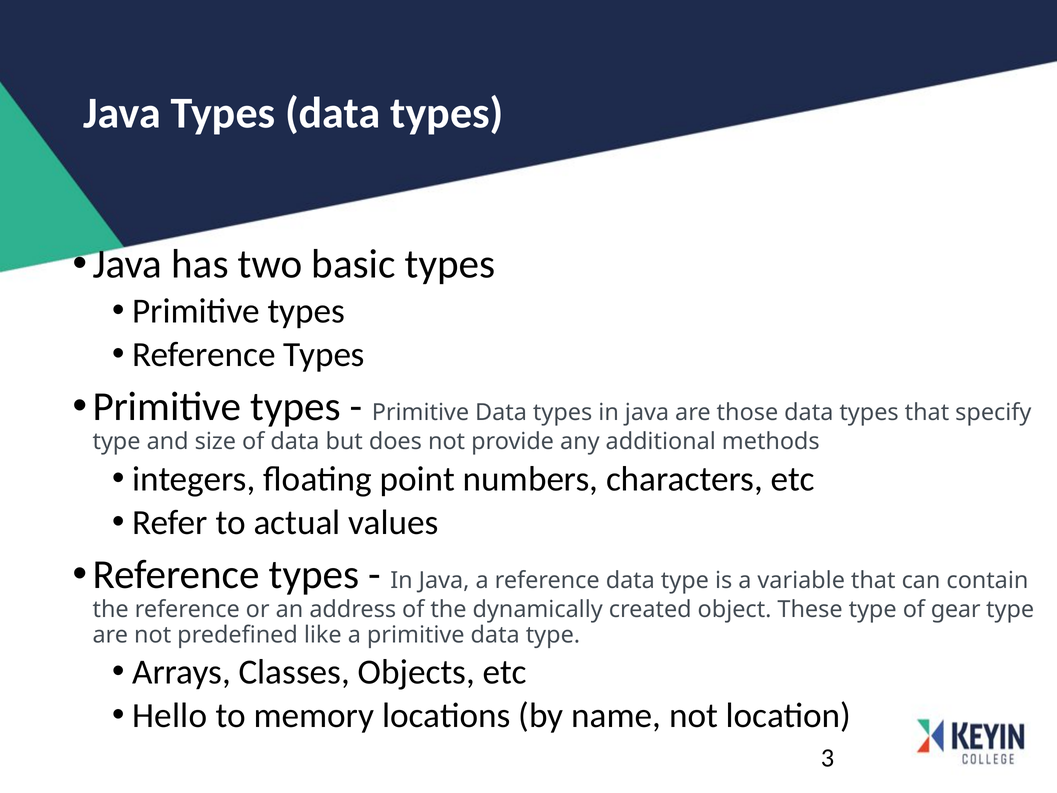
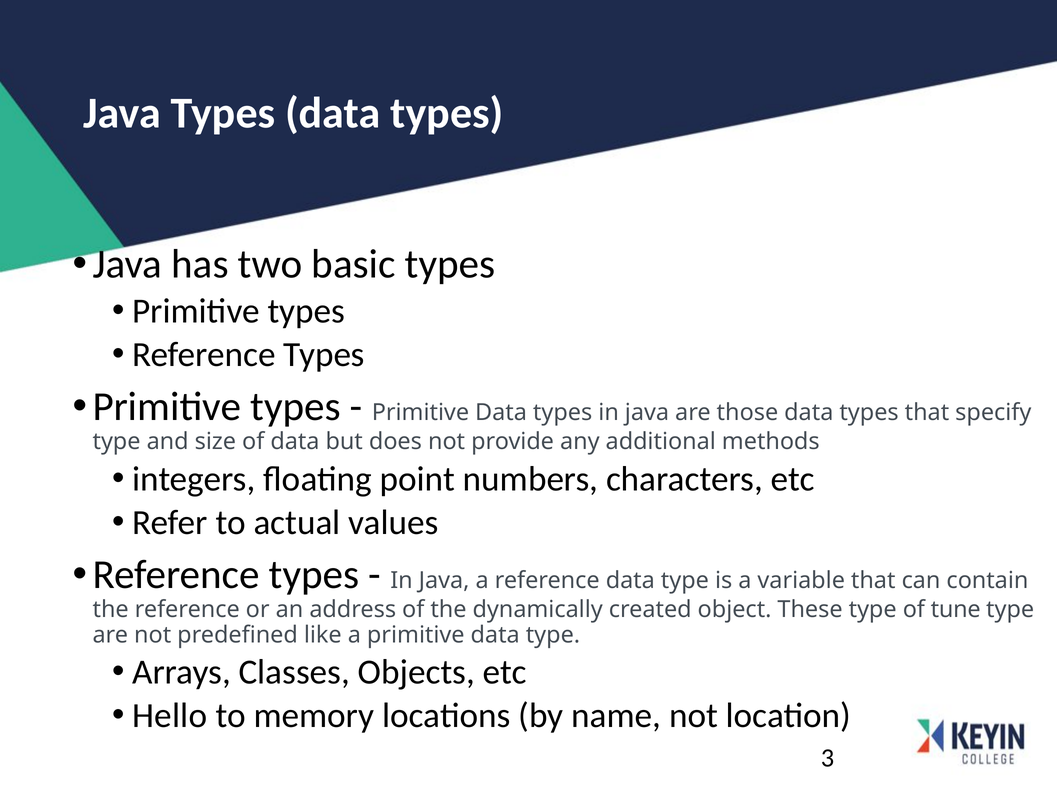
gear: gear -> tune
